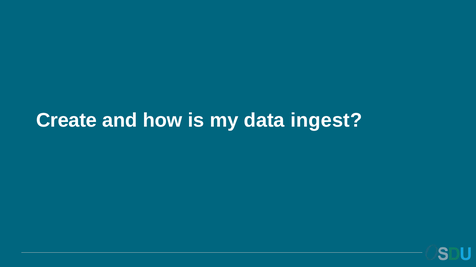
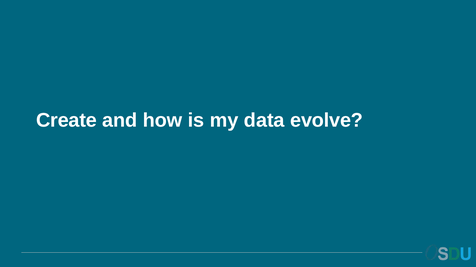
ingest: ingest -> evolve
